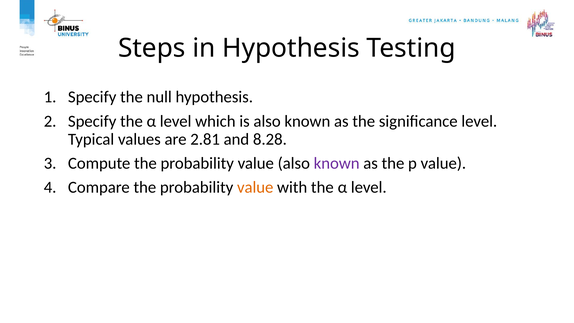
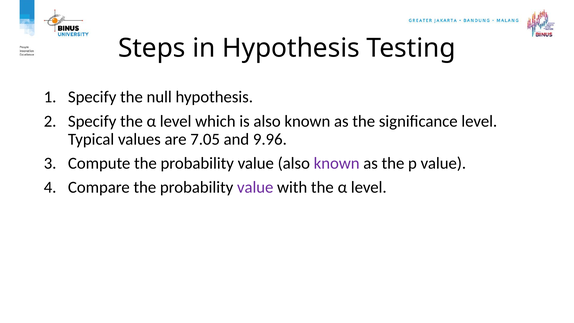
2.81: 2.81 -> 7.05
8.28: 8.28 -> 9.96
value at (255, 187) colour: orange -> purple
